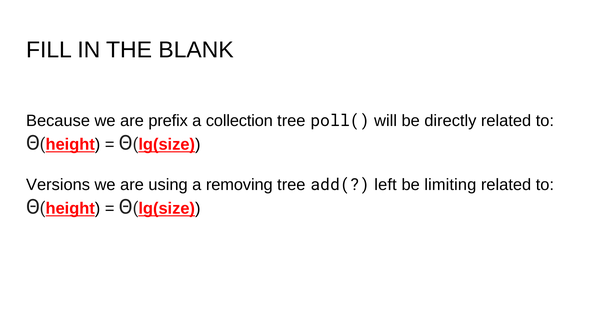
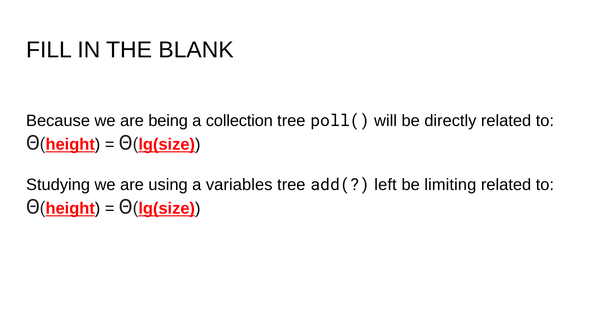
prefix: prefix -> being
Versions: Versions -> Studying
removing: removing -> variables
